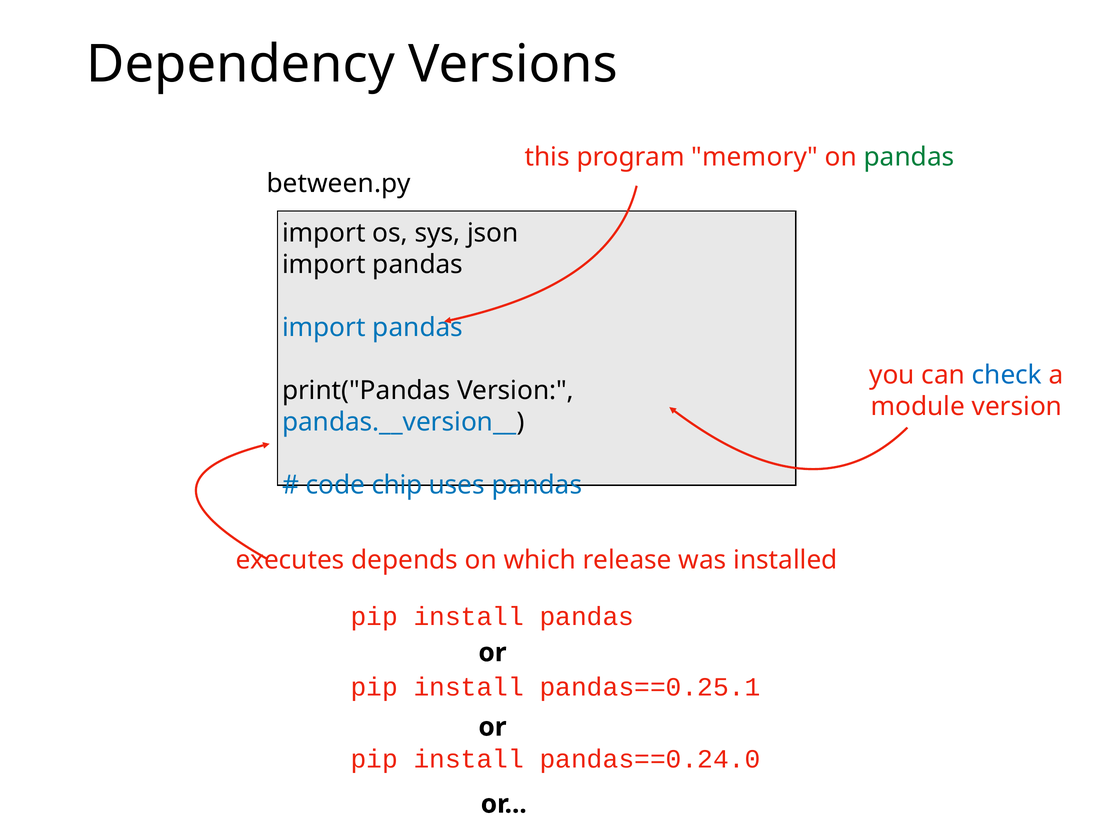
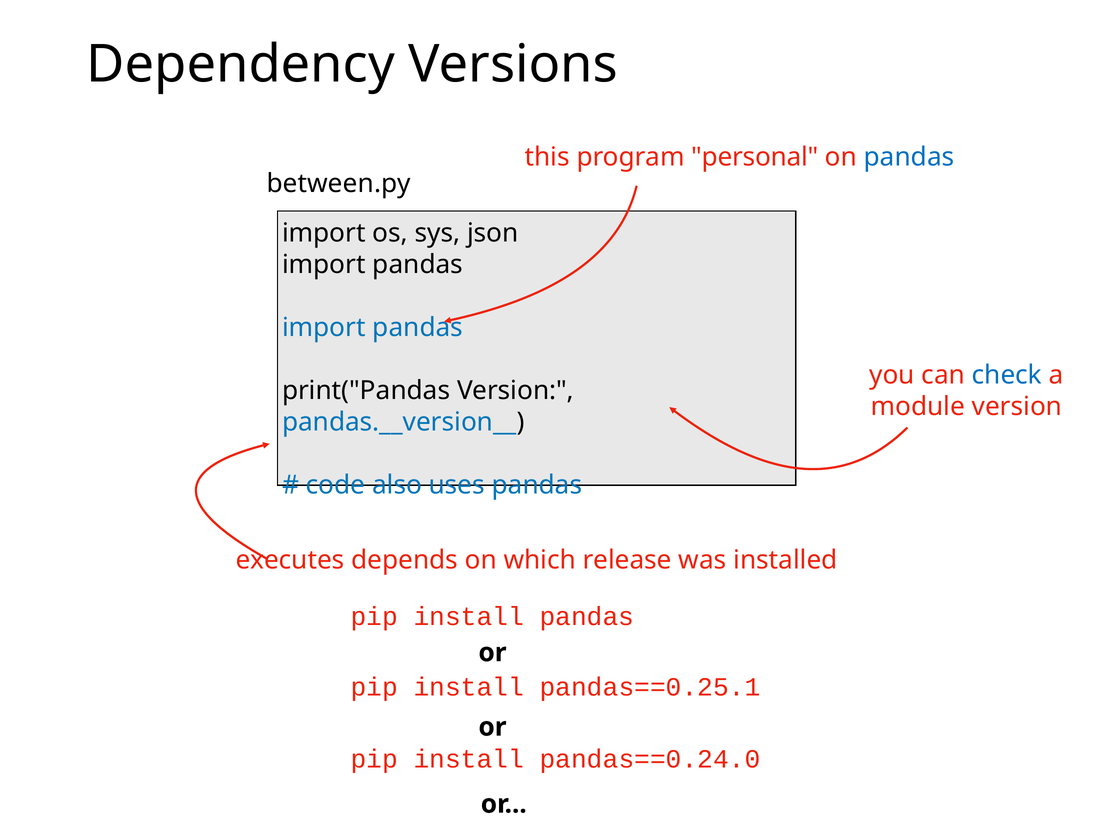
memory: memory -> personal
pandas at (909, 157) colour: green -> blue
chip: chip -> also
